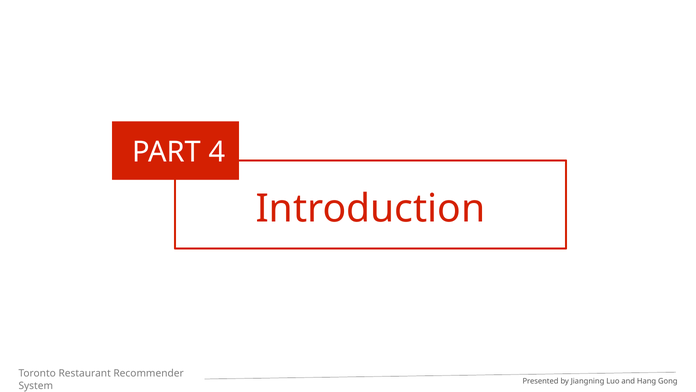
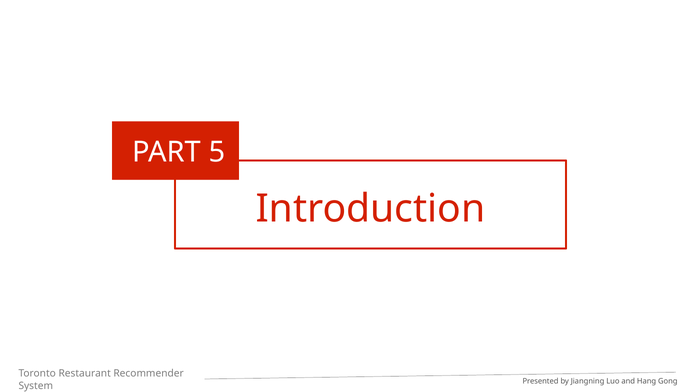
4: 4 -> 5
